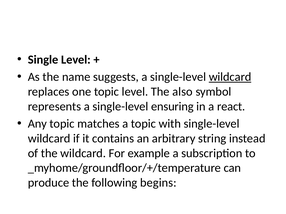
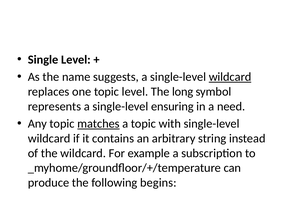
also: also -> long
react: react -> need
matches underline: none -> present
